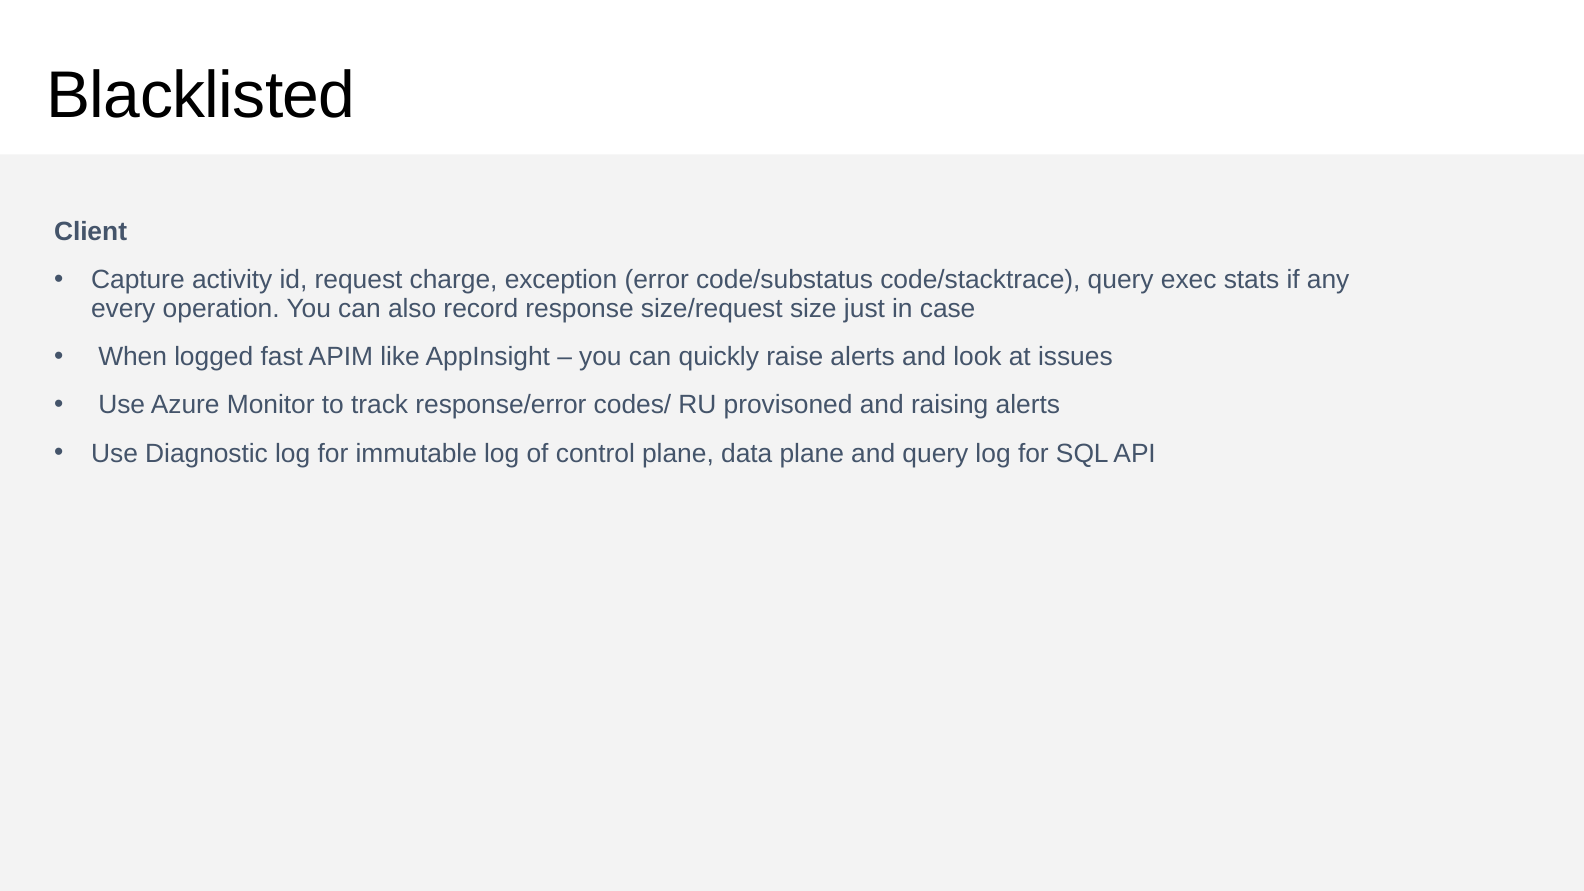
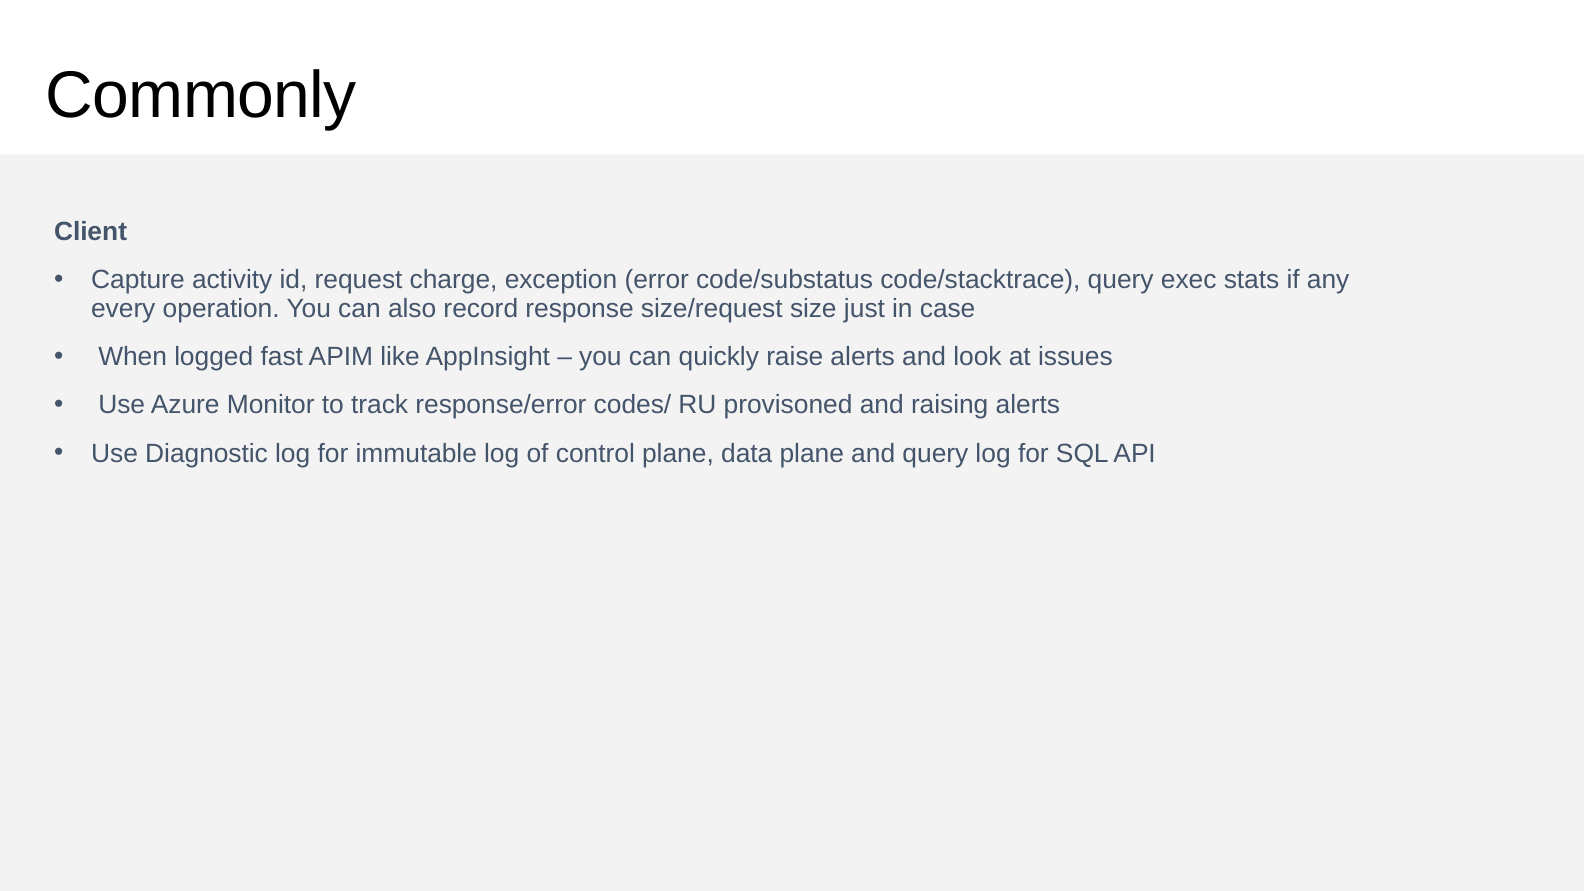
Blacklisted: Blacklisted -> Commonly
